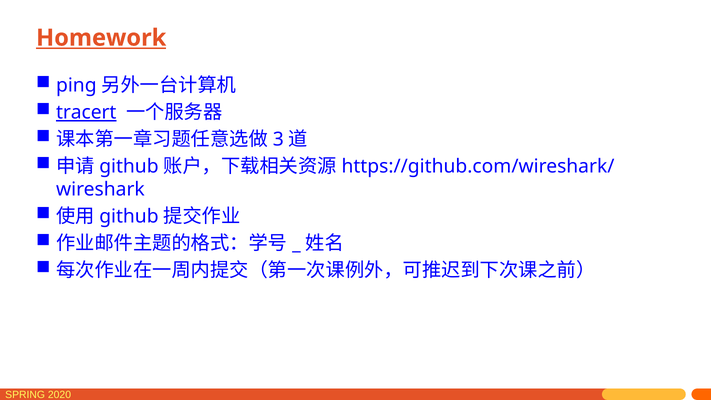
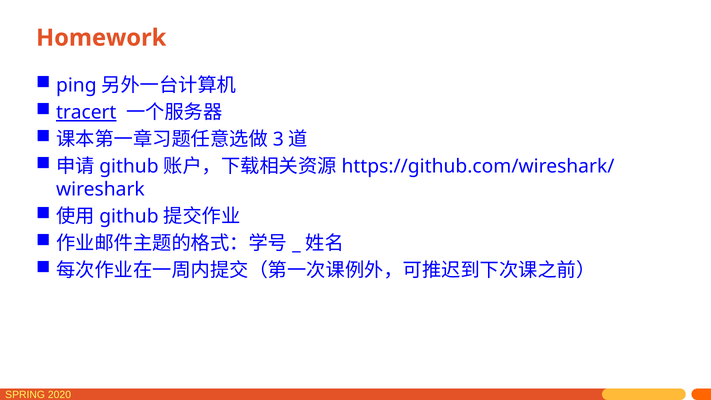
Homework underline: present -> none
